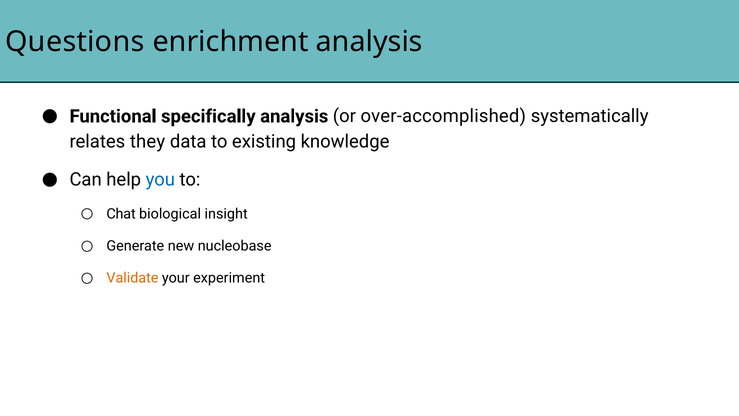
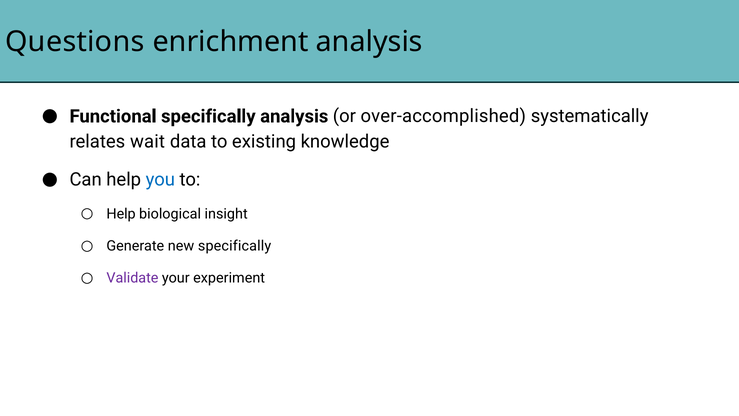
they: they -> wait
Chat at (121, 214): Chat -> Help
new nucleobase: nucleobase -> specifically
Validate colour: orange -> purple
